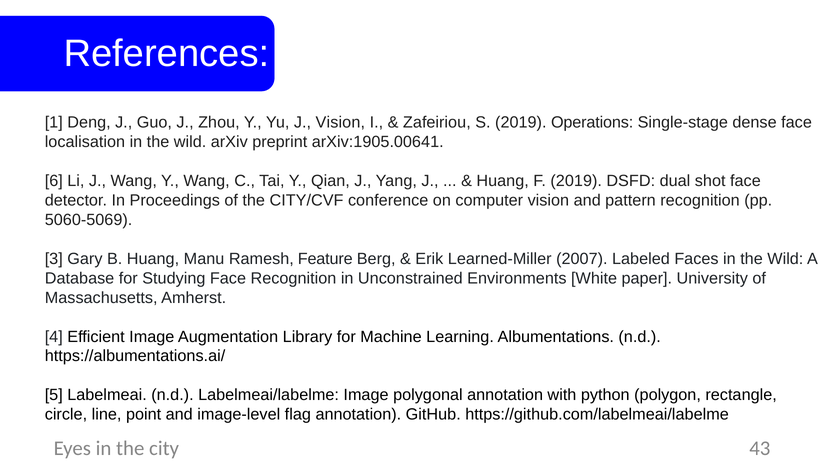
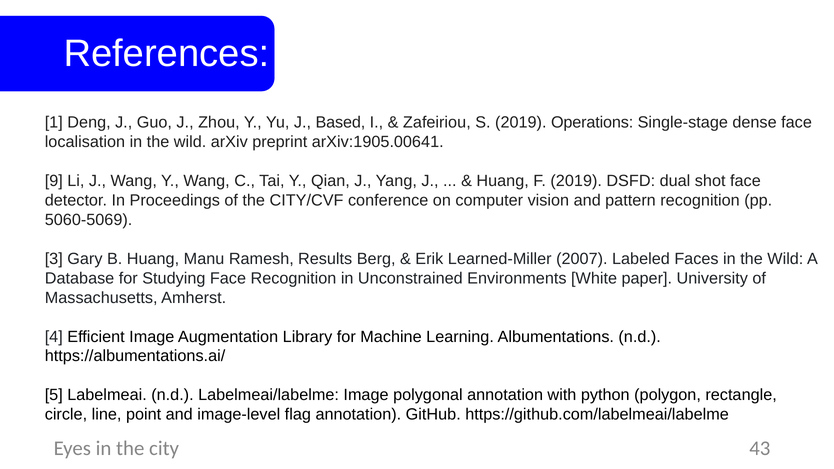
J Vision: Vision -> Based
6: 6 -> 9
Feature: Feature -> Results
